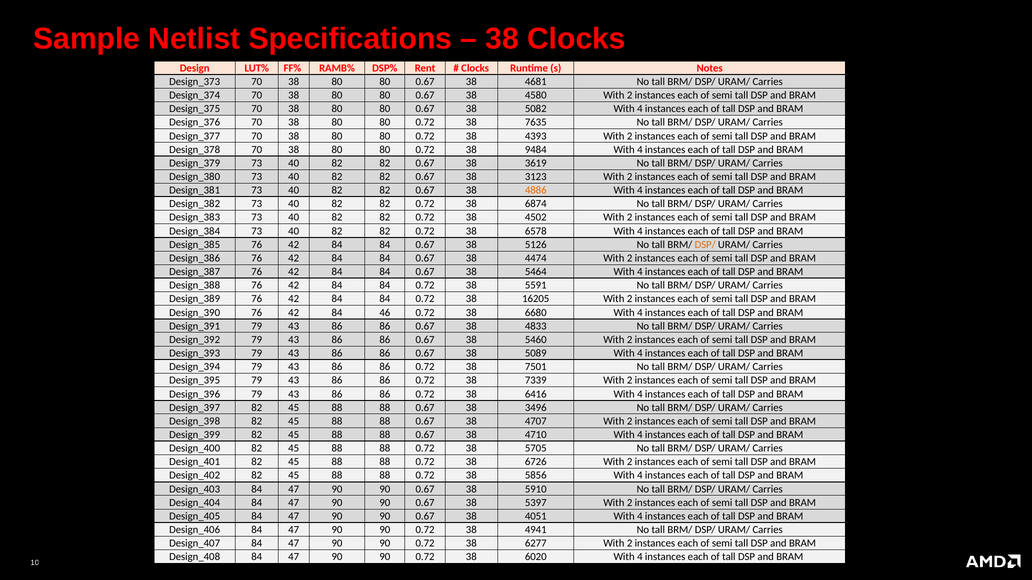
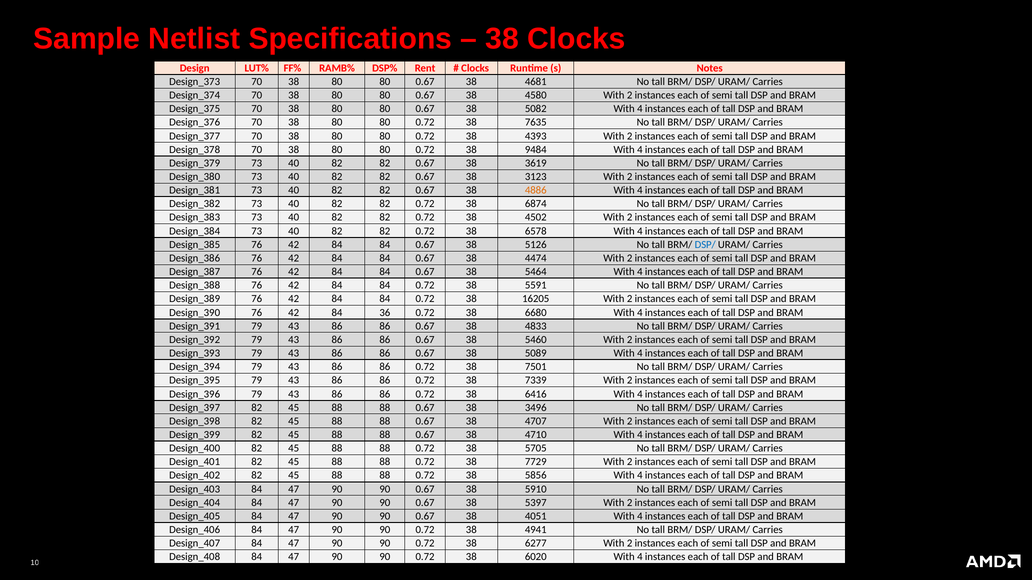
DSP/ at (705, 245) colour: orange -> blue
46: 46 -> 36
6726: 6726 -> 7729
